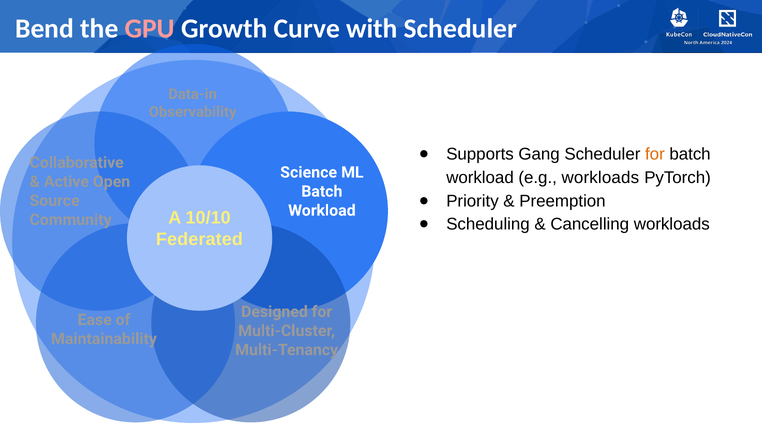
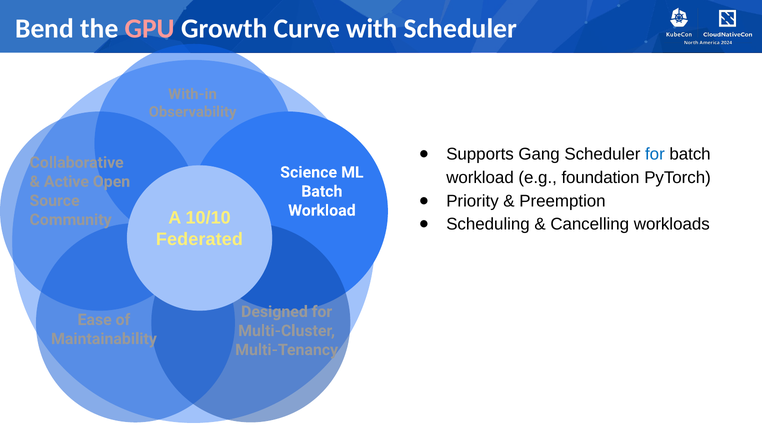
Data-in: Data-in -> With-in
for at (655, 154) colour: orange -> blue
e.g workloads: workloads -> foundation
